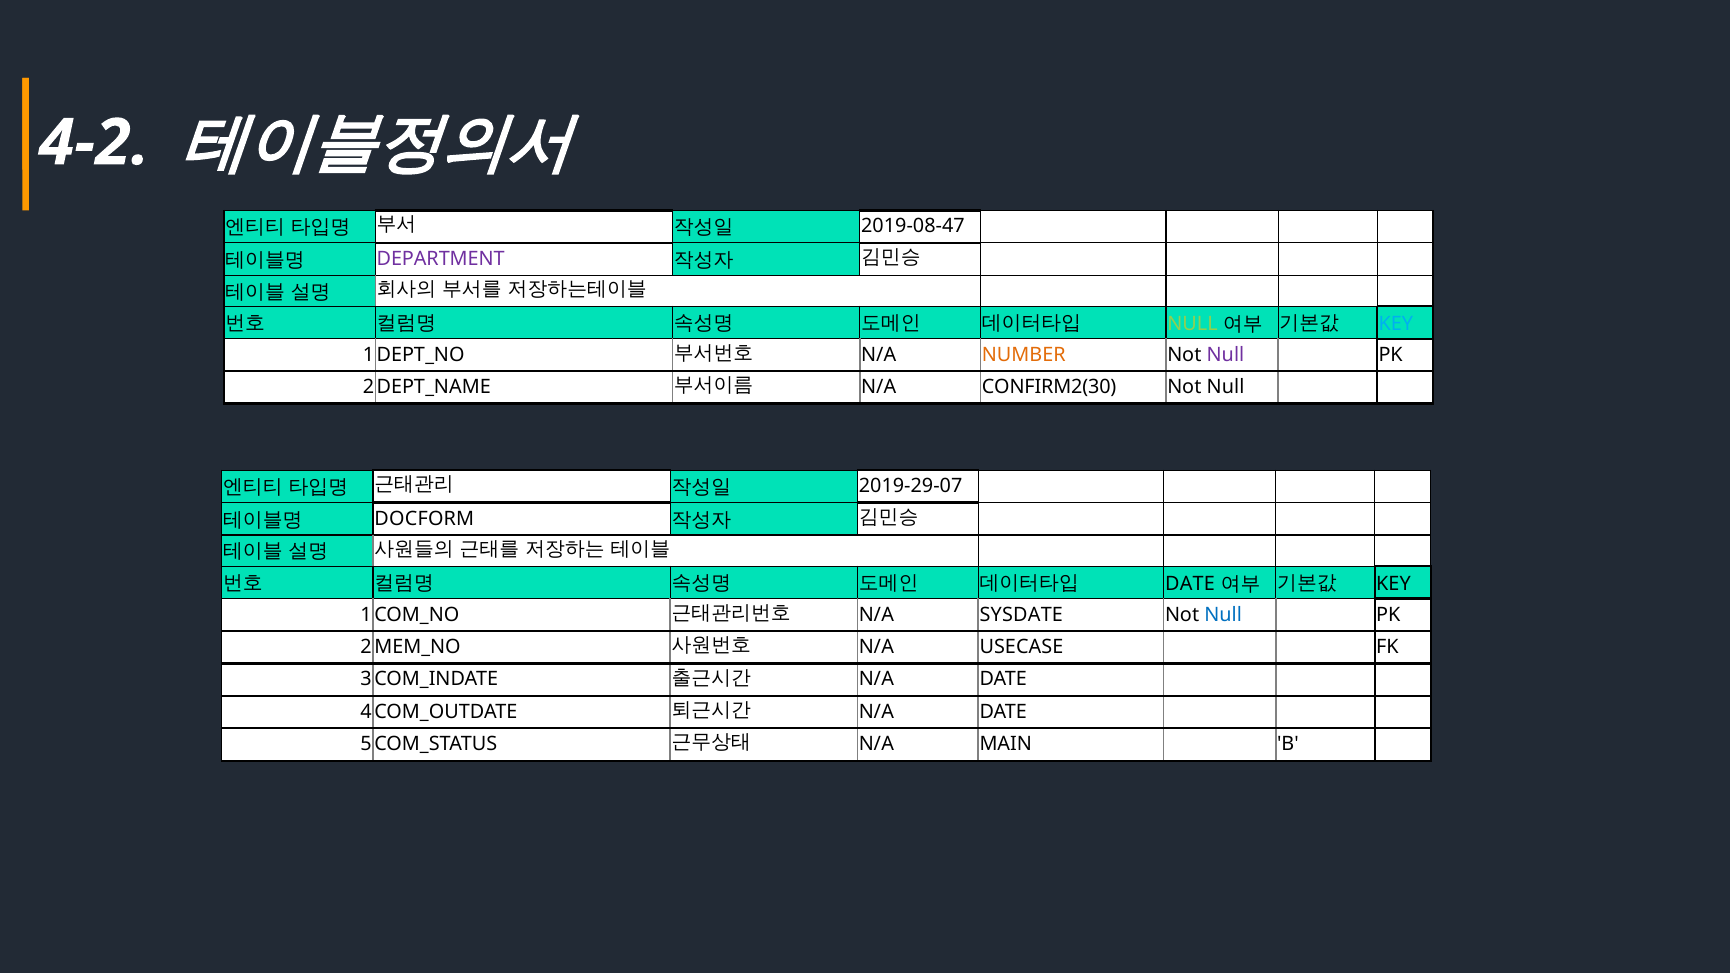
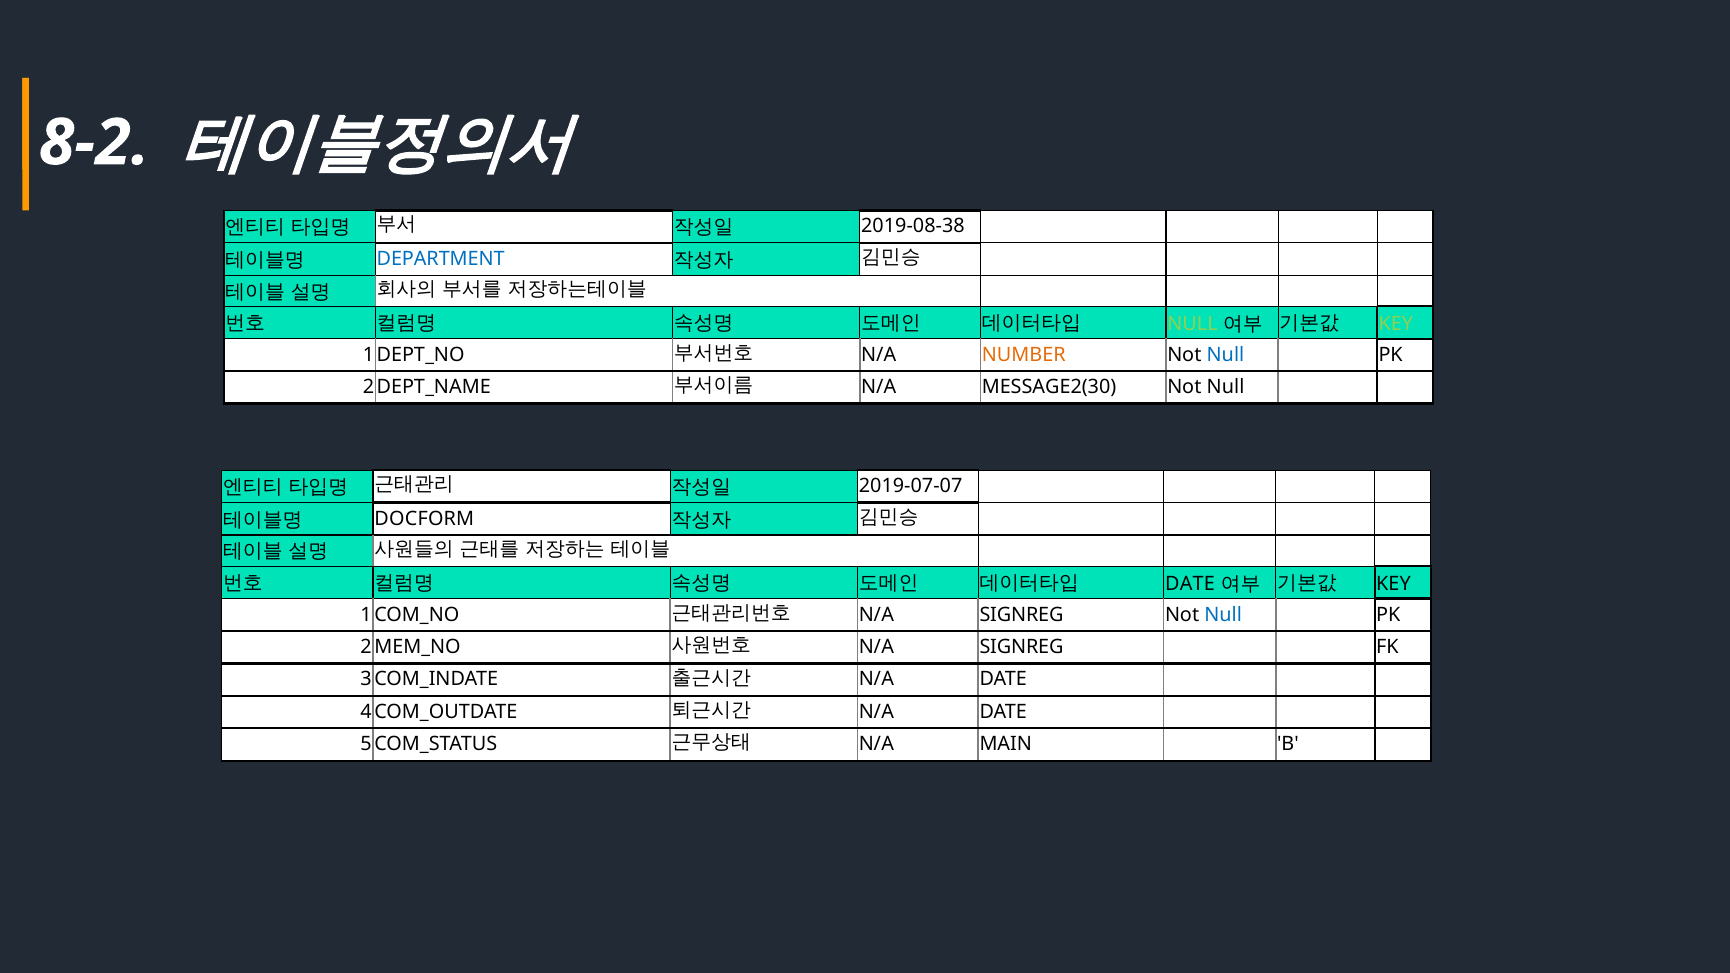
4-2: 4-2 -> 8-2
2019-08-47: 2019-08-47 -> 2019-08-38
DEPARTMENT colour: purple -> blue
KEY at (1396, 324) colour: light blue -> light green
Null at (1225, 355) colour: purple -> blue
CONFIRM2(30: CONFIRM2(30 -> MESSAGE2(30
2019-29-07: 2019-29-07 -> 2019-07-07
SYSDATE at (1021, 615): SYSDATE -> SIGNREG
USECASE at (1021, 647): USECASE -> SIGNREG
